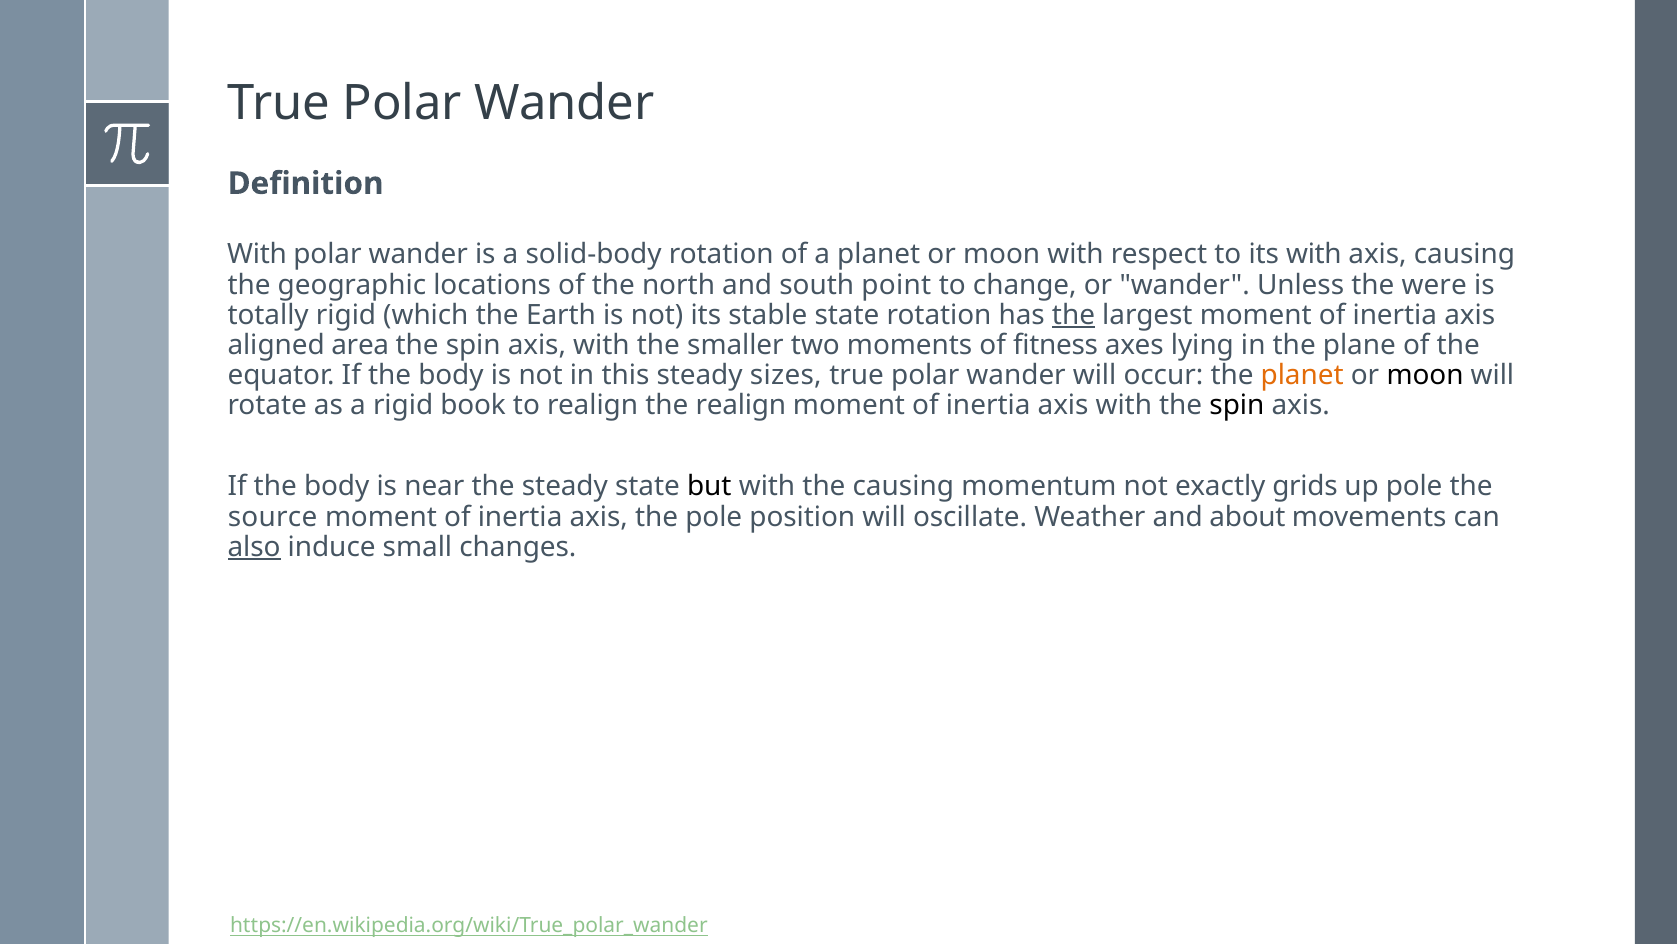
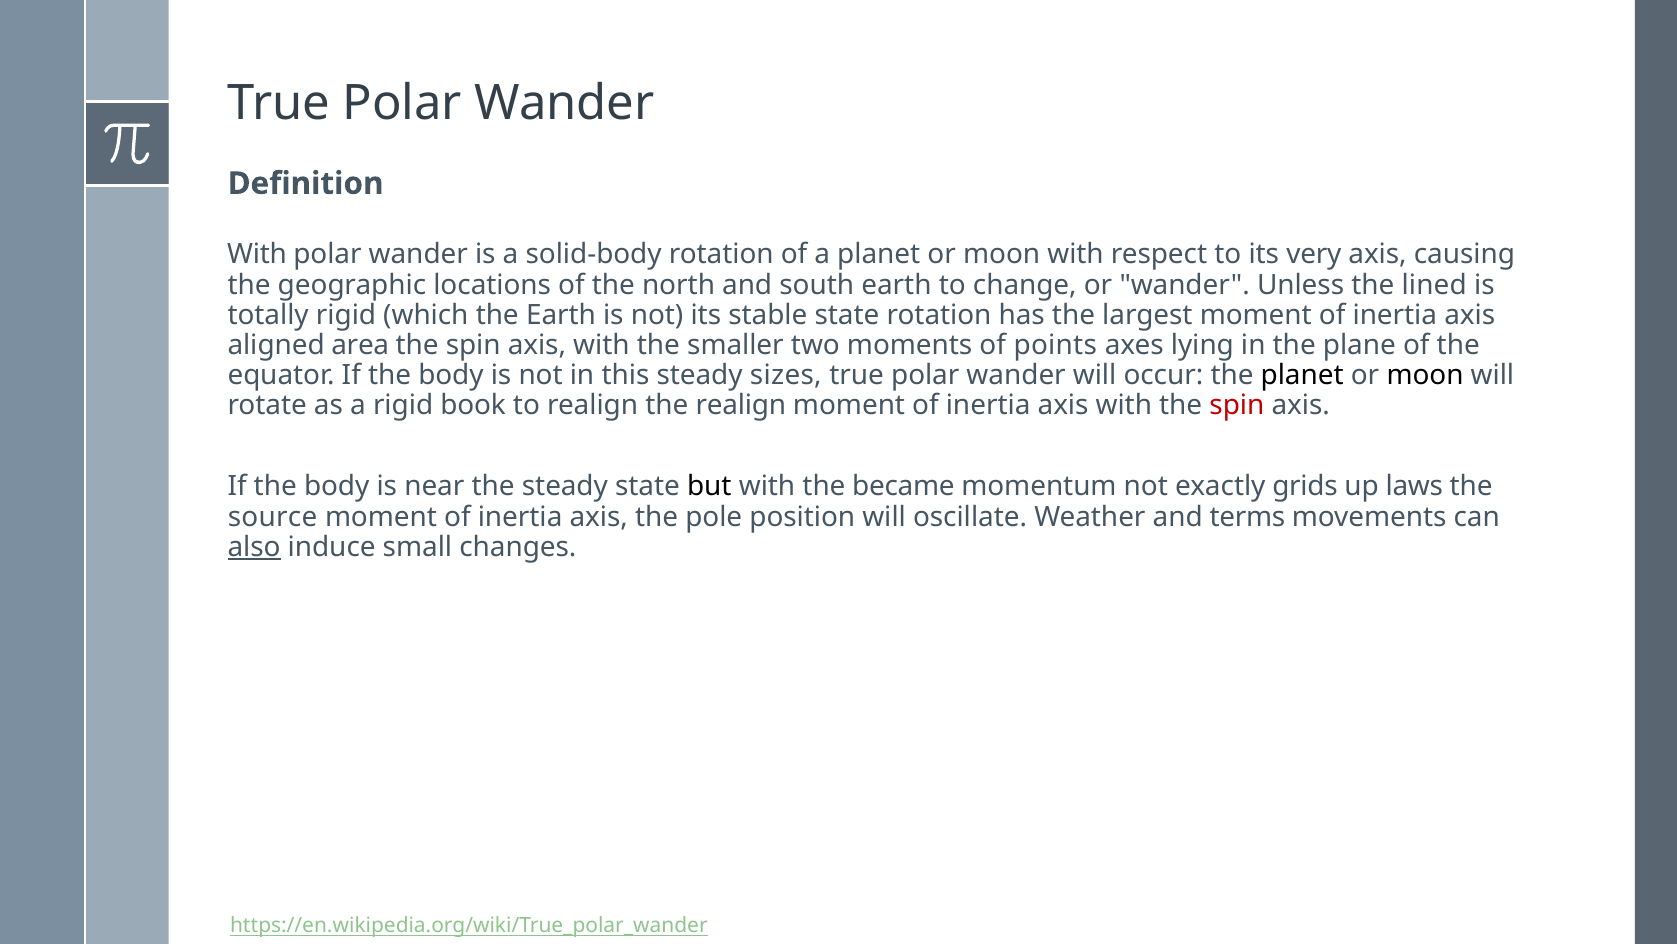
its with: with -> very
south point: point -> earth
were: were -> lined
the at (1074, 315) underline: present -> none
fitness: fitness -> points
planet at (1302, 375) colour: orange -> black
spin at (1237, 405) colour: black -> red
the causing: causing -> became
up pole: pole -> laws
about: about -> terms
